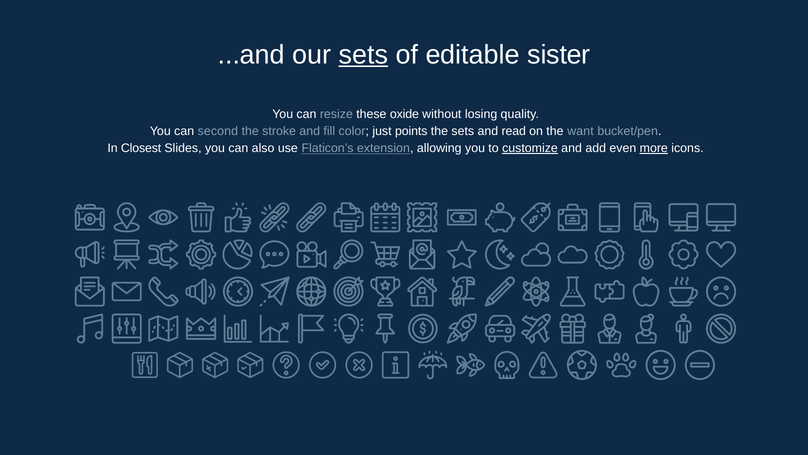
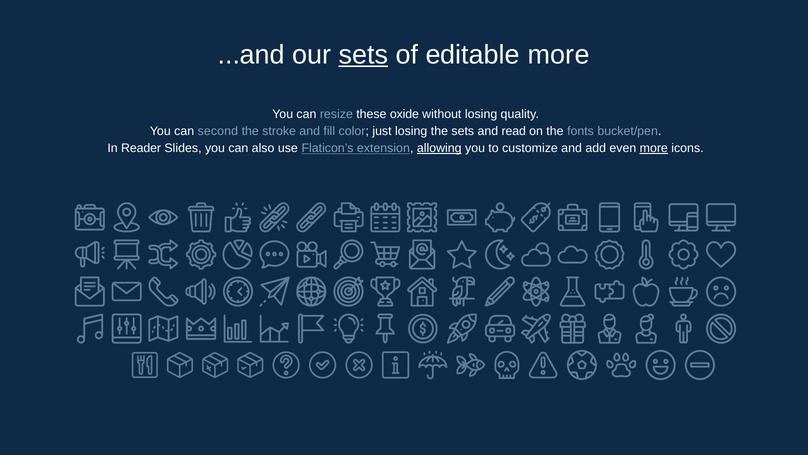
editable sister: sister -> more
just points: points -> losing
want: want -> fonts
Closest: Closest -> Reader
allowing underline: none -> present
customize underline: present -> none
